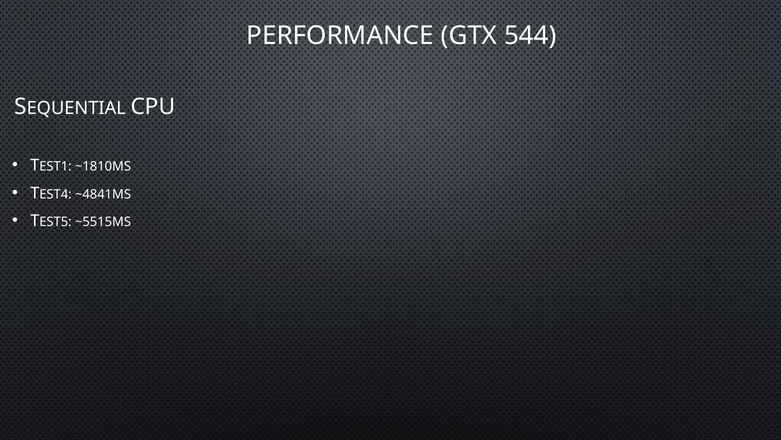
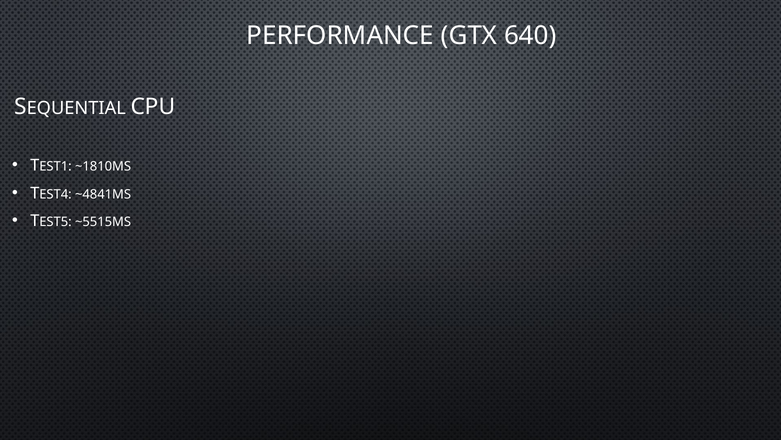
544: 544 -> 640
